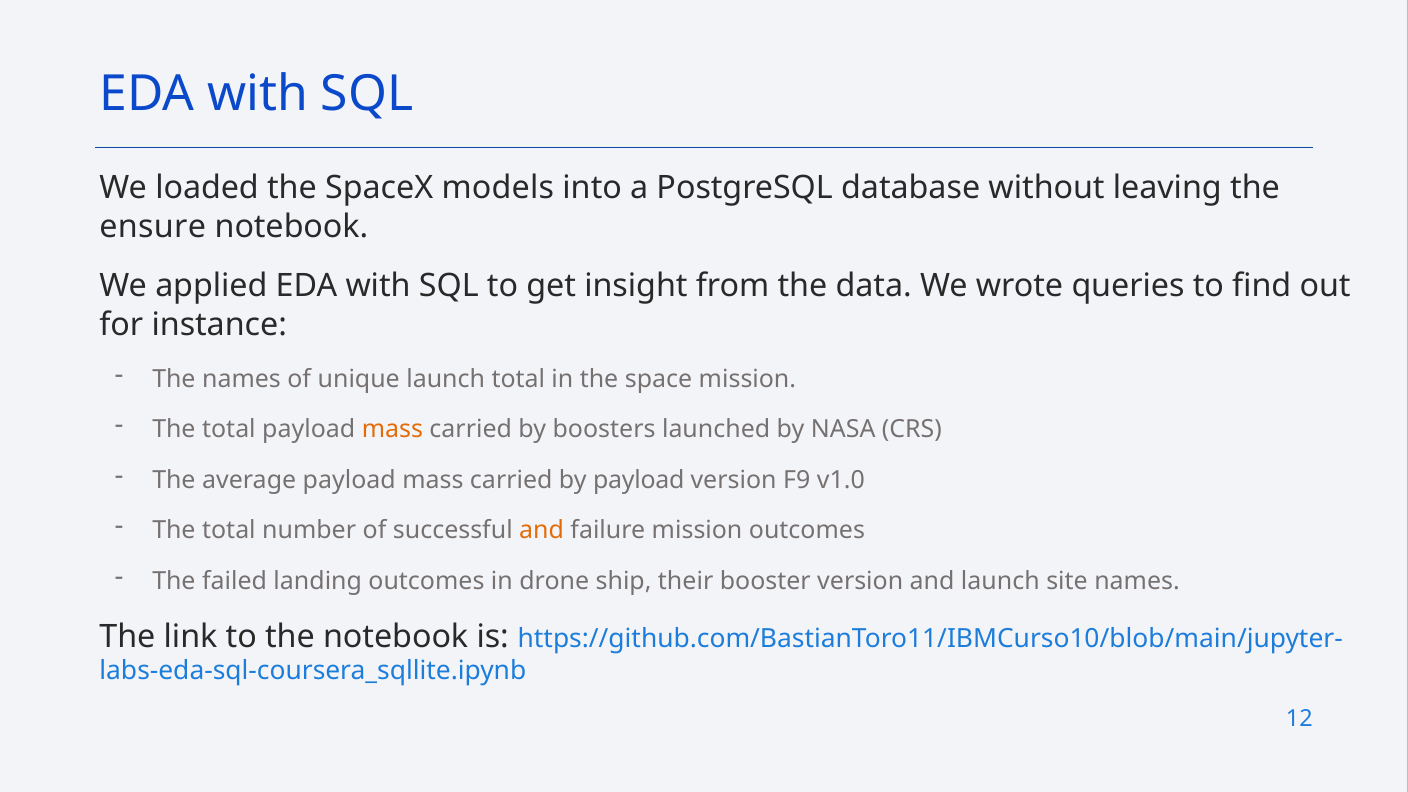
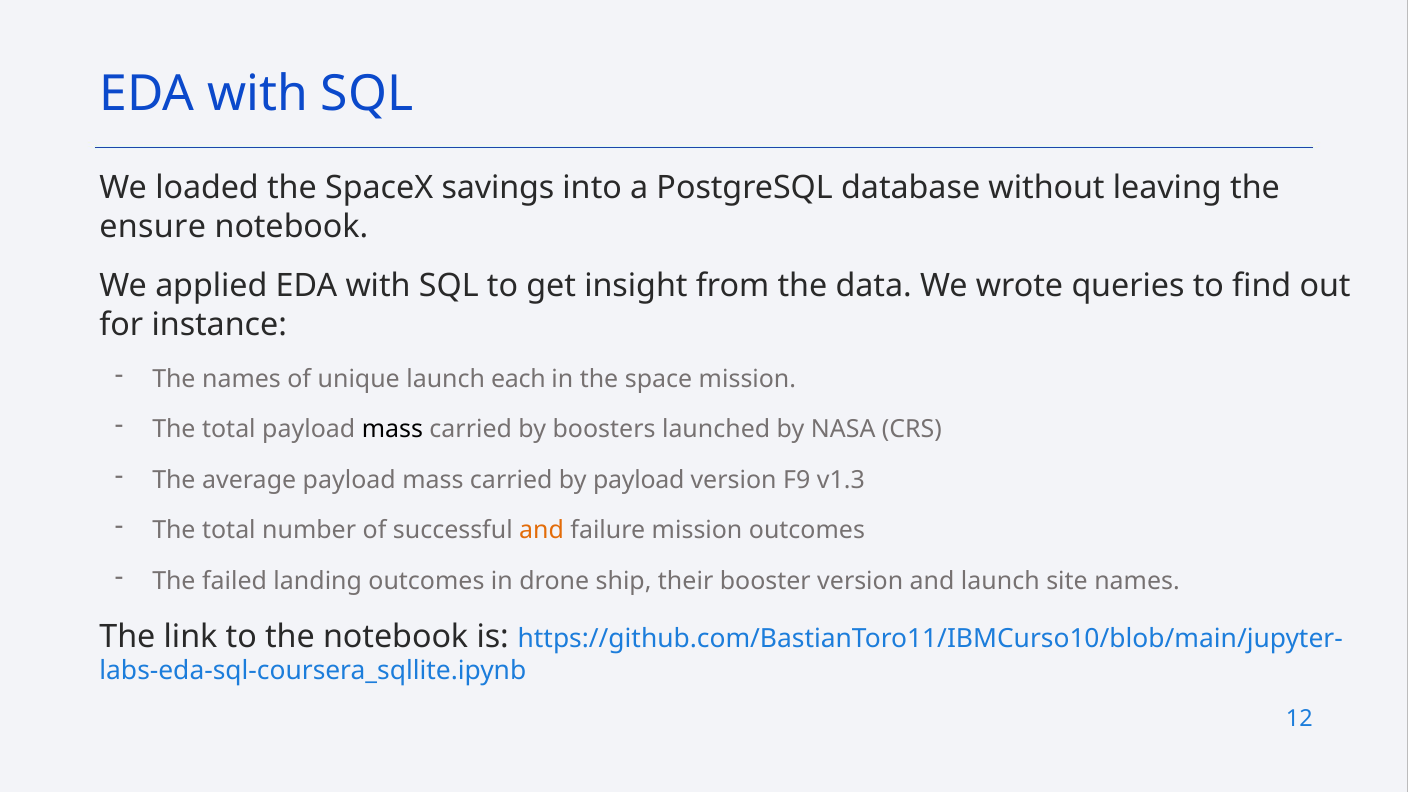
models: models -> savings
launch total: total -> each
mass at (392, 430) colour: orange -> black
v1.0: v1.0 -> v1.3
